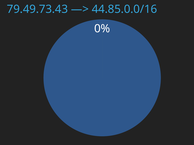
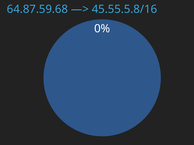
79.49.73.43: 79.49.73.43 -> 64.87.59.68
44.85.0.0/16: 44.85.0.0/16 -> 45.55.5.8/16
